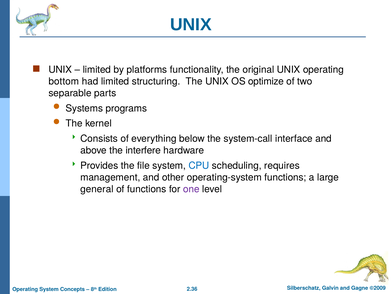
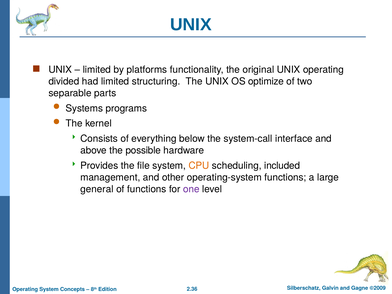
bottom: bottom -> divided
interfere: interfere -> possible
CPU colour: blue -> orange
requires: requires -> included
